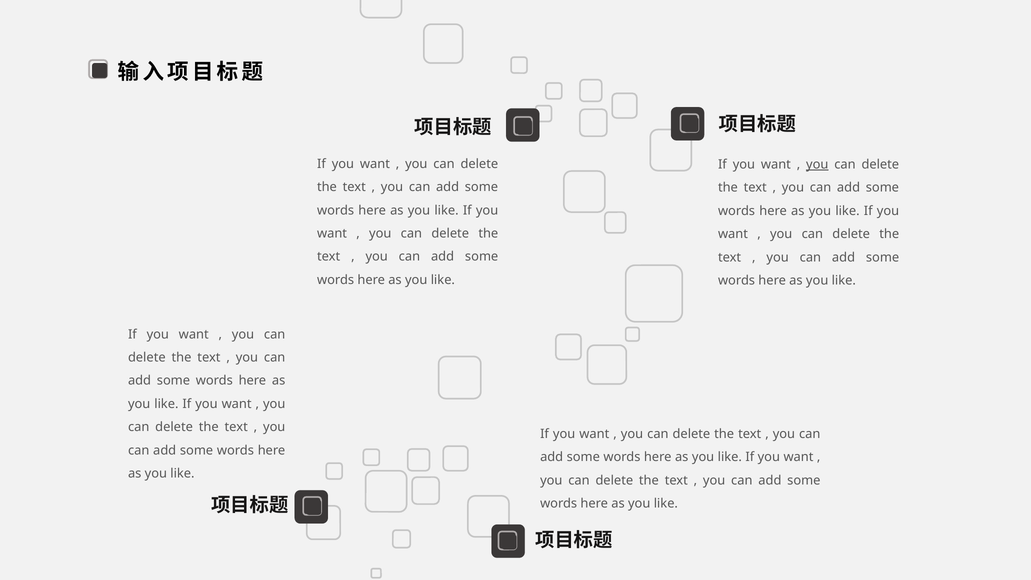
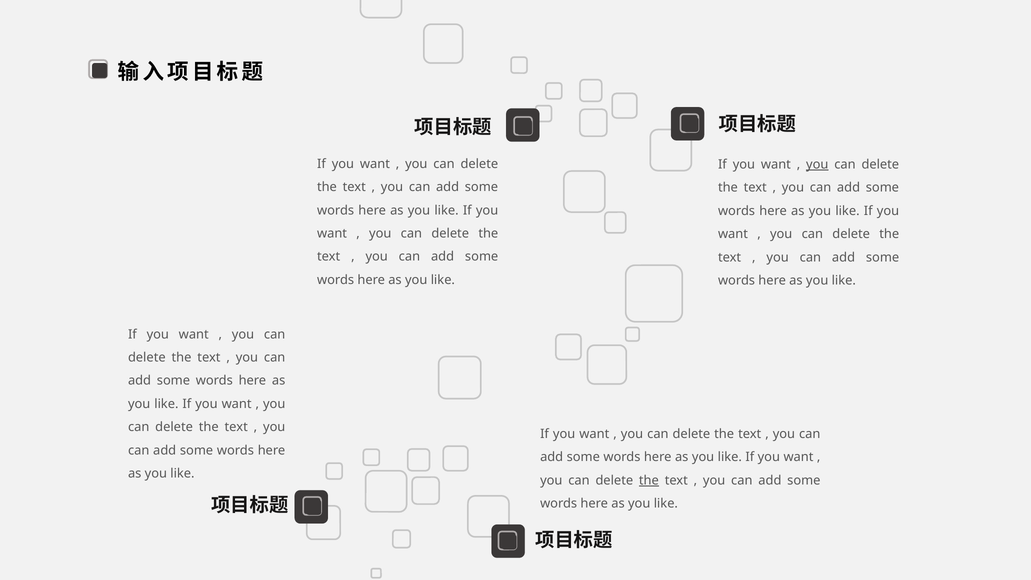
the at (649, 480) underline: none -> present
